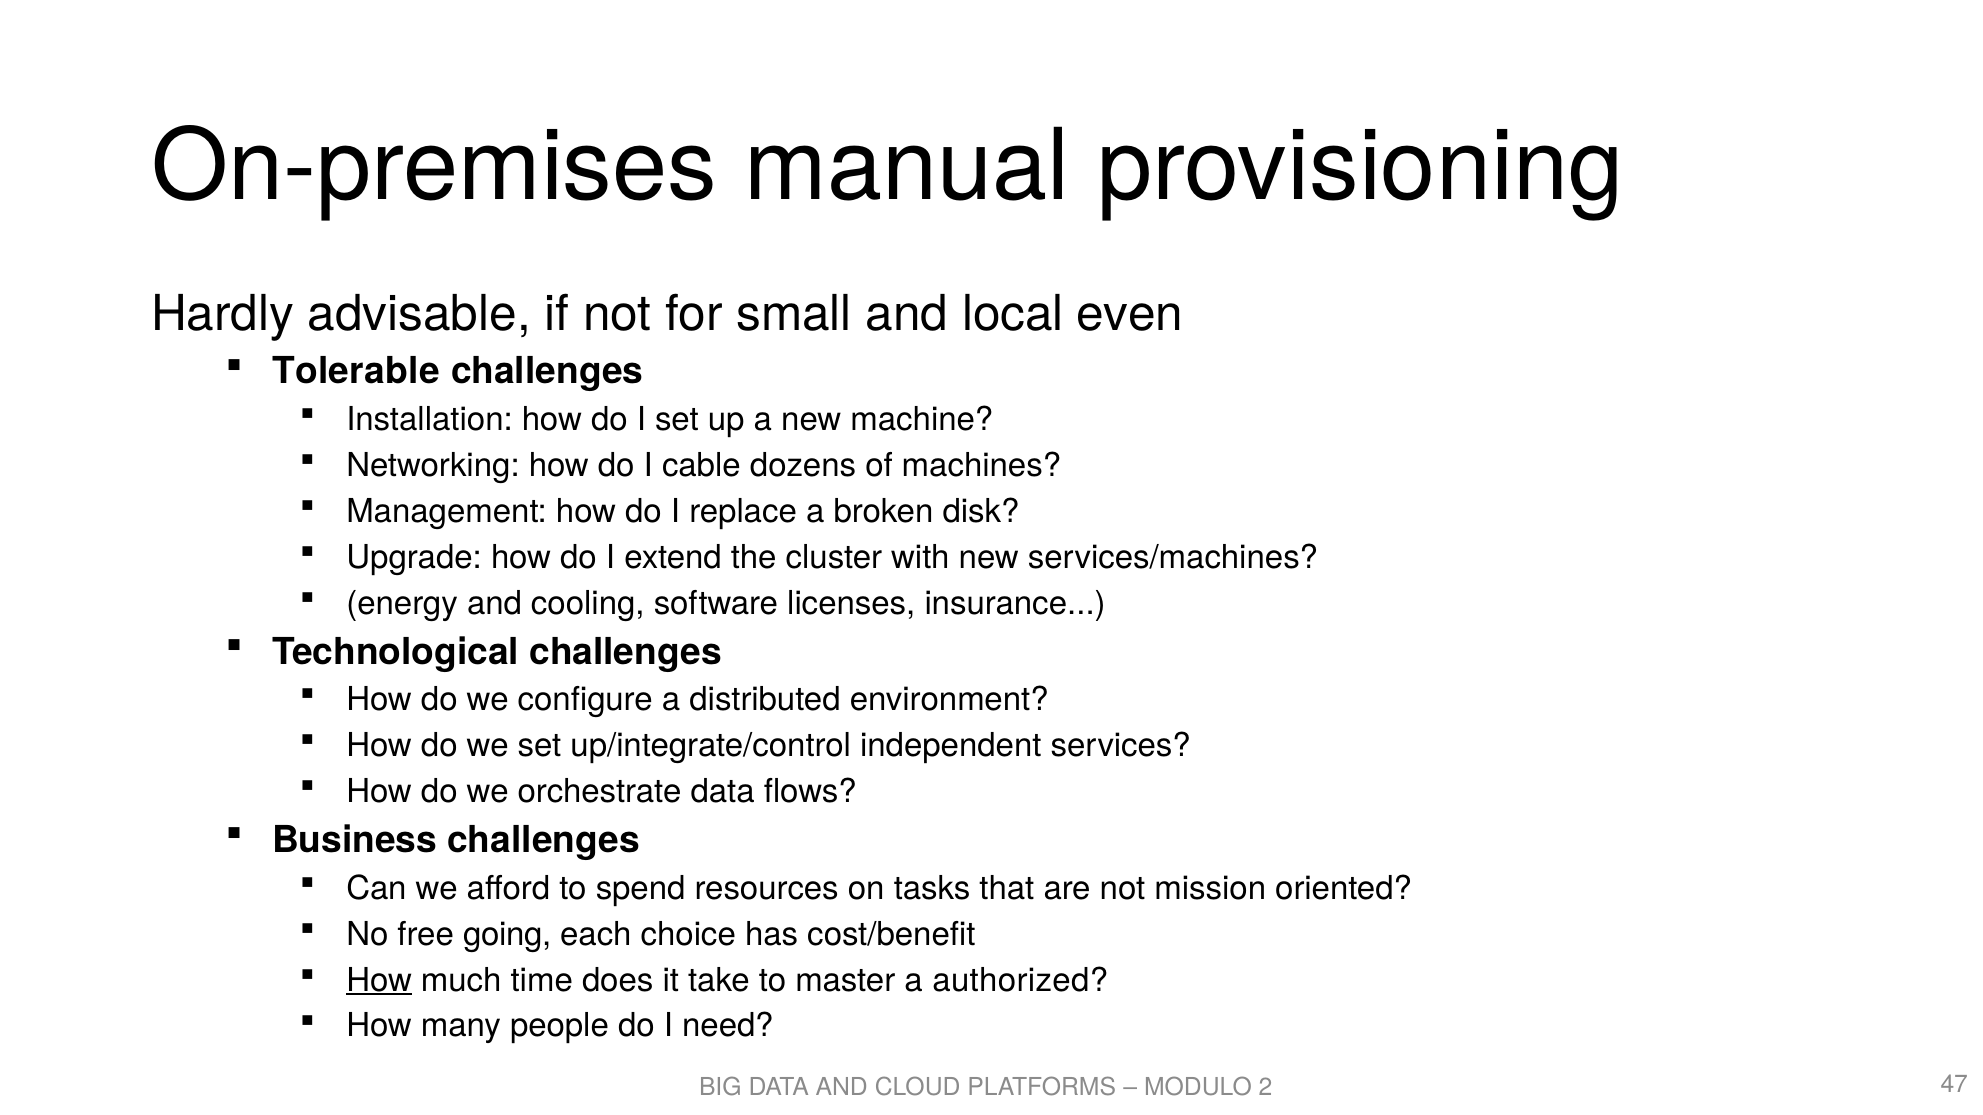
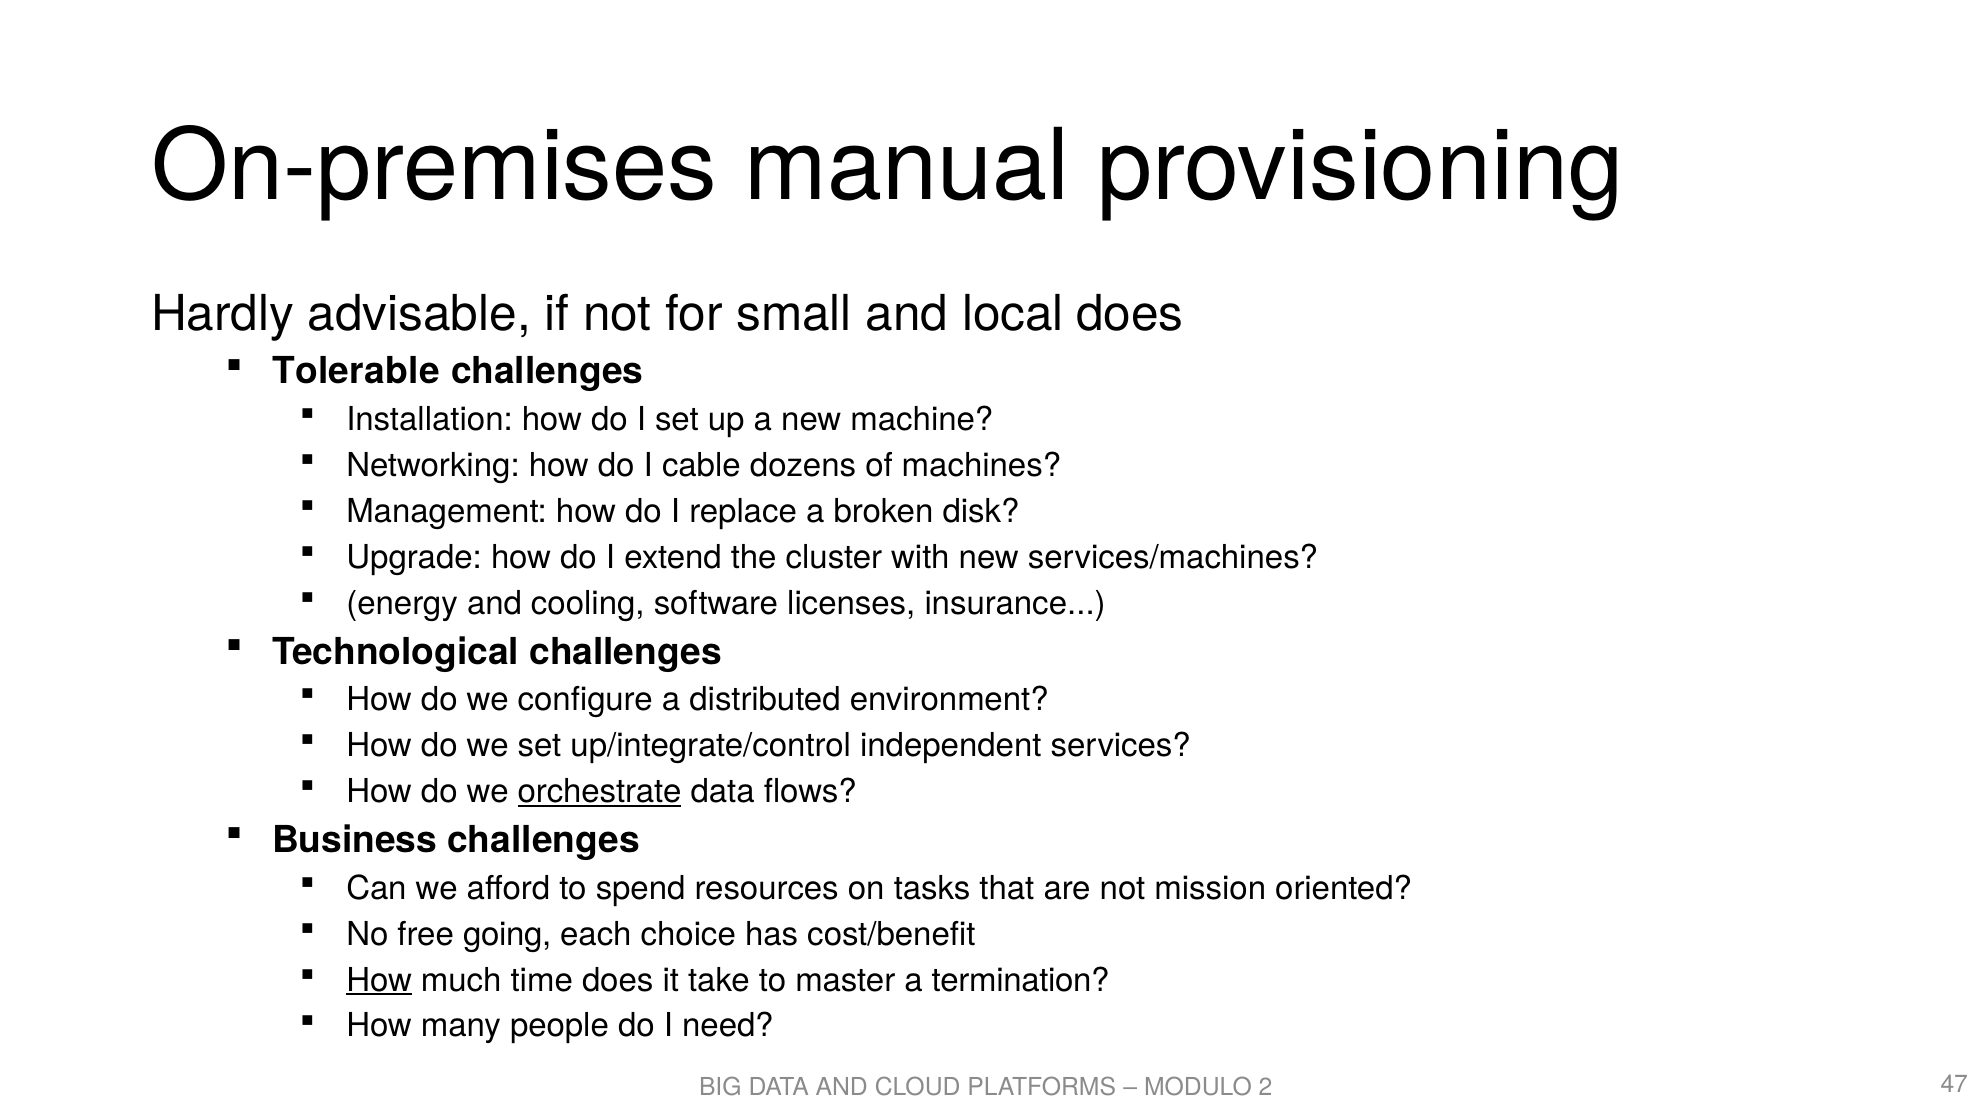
local even: even -> does
orchestrate underline: none -> present
authorized: authorized -> termination
